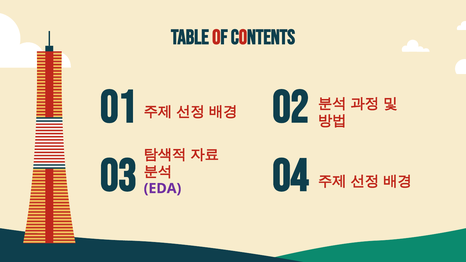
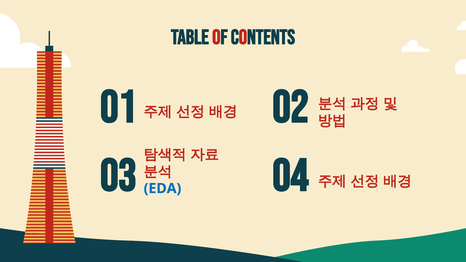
EDA colour: purple -> blue
